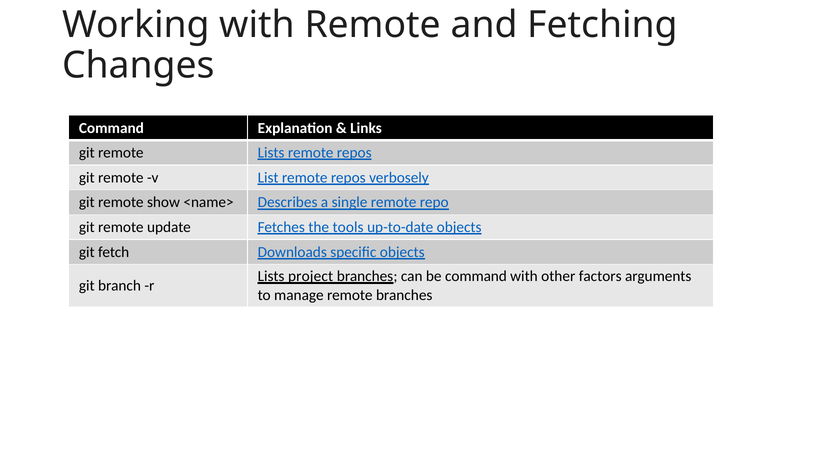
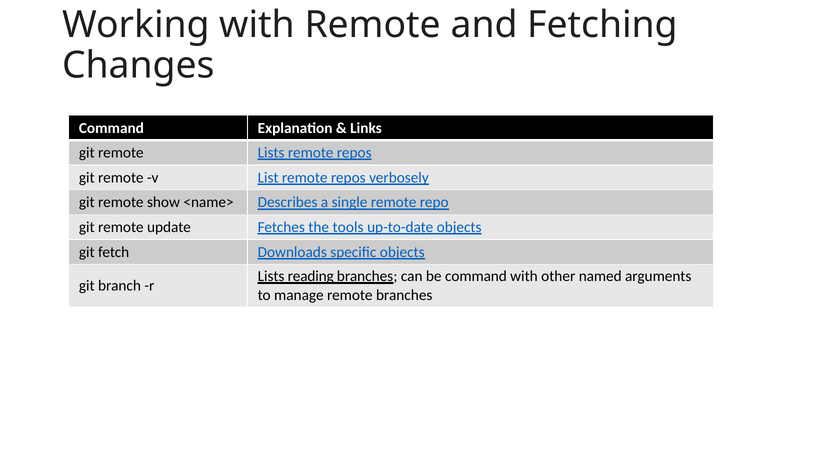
project: project -> reading
factors: factors -> named
